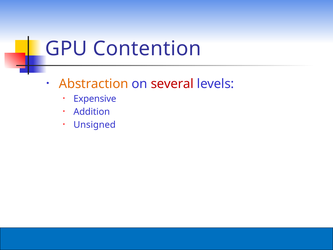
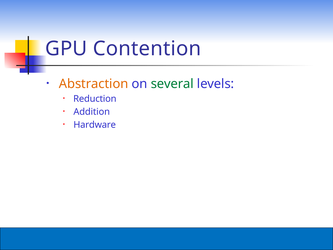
several colour: red -> green
Expensive: Expensive -> Reduction
Unsigned: Unsigned -> Hardware
